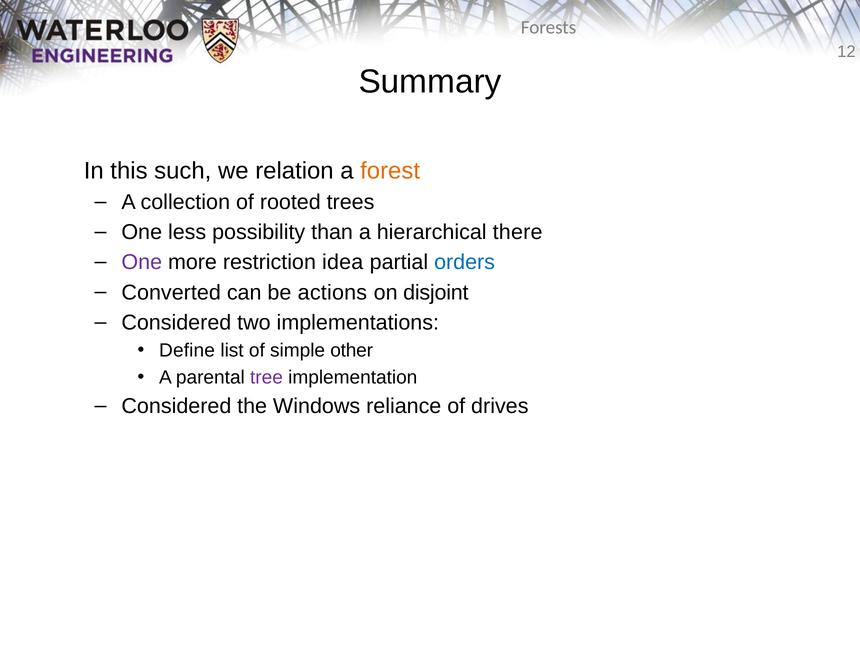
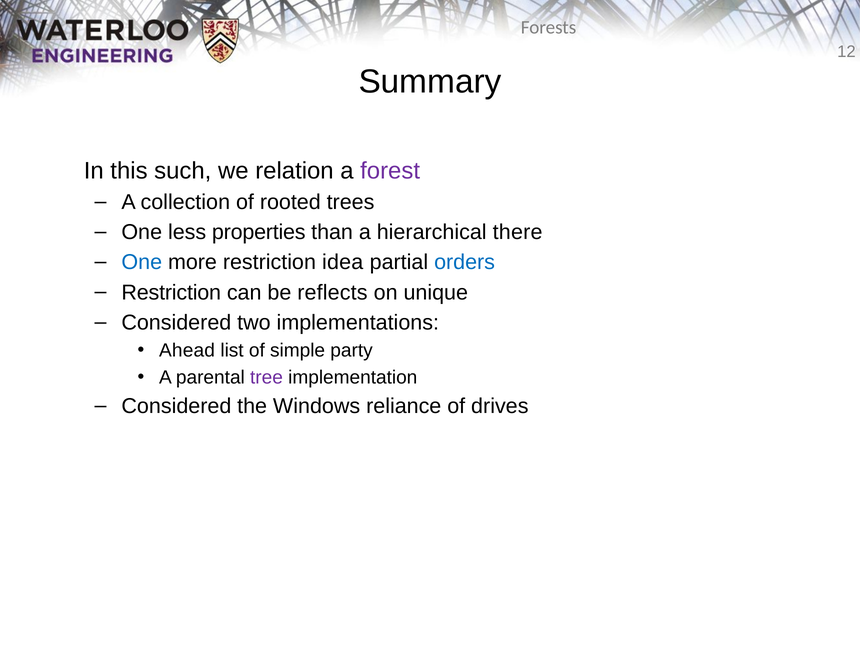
forest colour: orange -> purple
possibility: possibility -> properties
One at (142, 262) colour: purple -> blue
Converted at (171, 292): Converted -> Restriction
actions: actions -> reflects
disjoint: disjoint -> unique
Define: Define -> Ahead
other: other -> party
